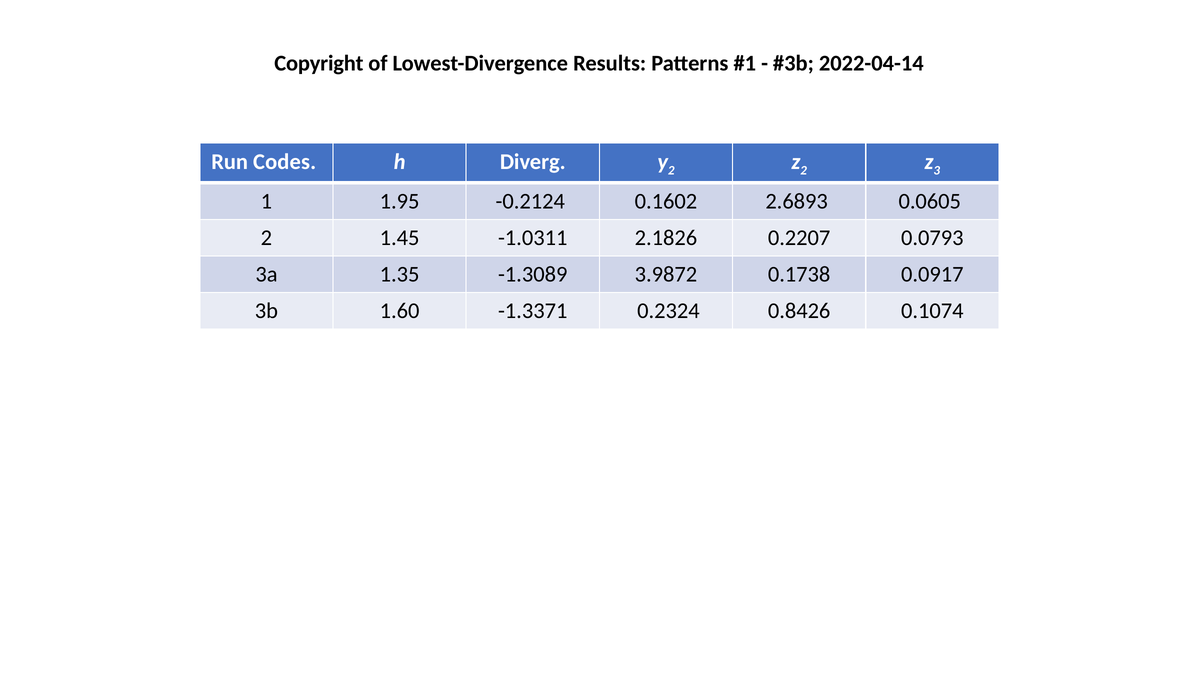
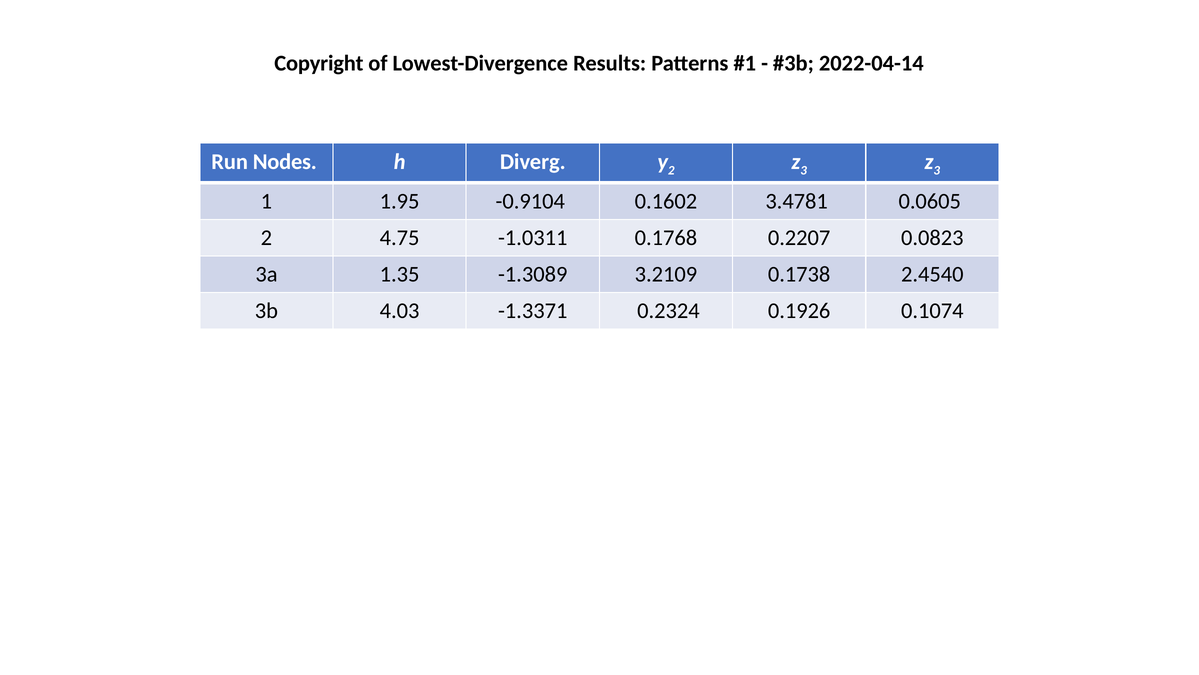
Codes: Codes -> Nodes
2 at (804, 170): 2 -> 3
-0.2124: -0.2124 -> -0.9104
2.6893: 2.6893 -> 3.4781
1.45: 1.45 -> 4.75
2.1826: 2.1826 -> 0.1768
0.0793: 0.0793 -> 0.0823
3.9872: 3.9872 -> 3.2109
0.0917: 0.0917 -> 2.4540
1.60: 1.60 -> 4.03
0.8426: 0.8426 -> 0.1926
